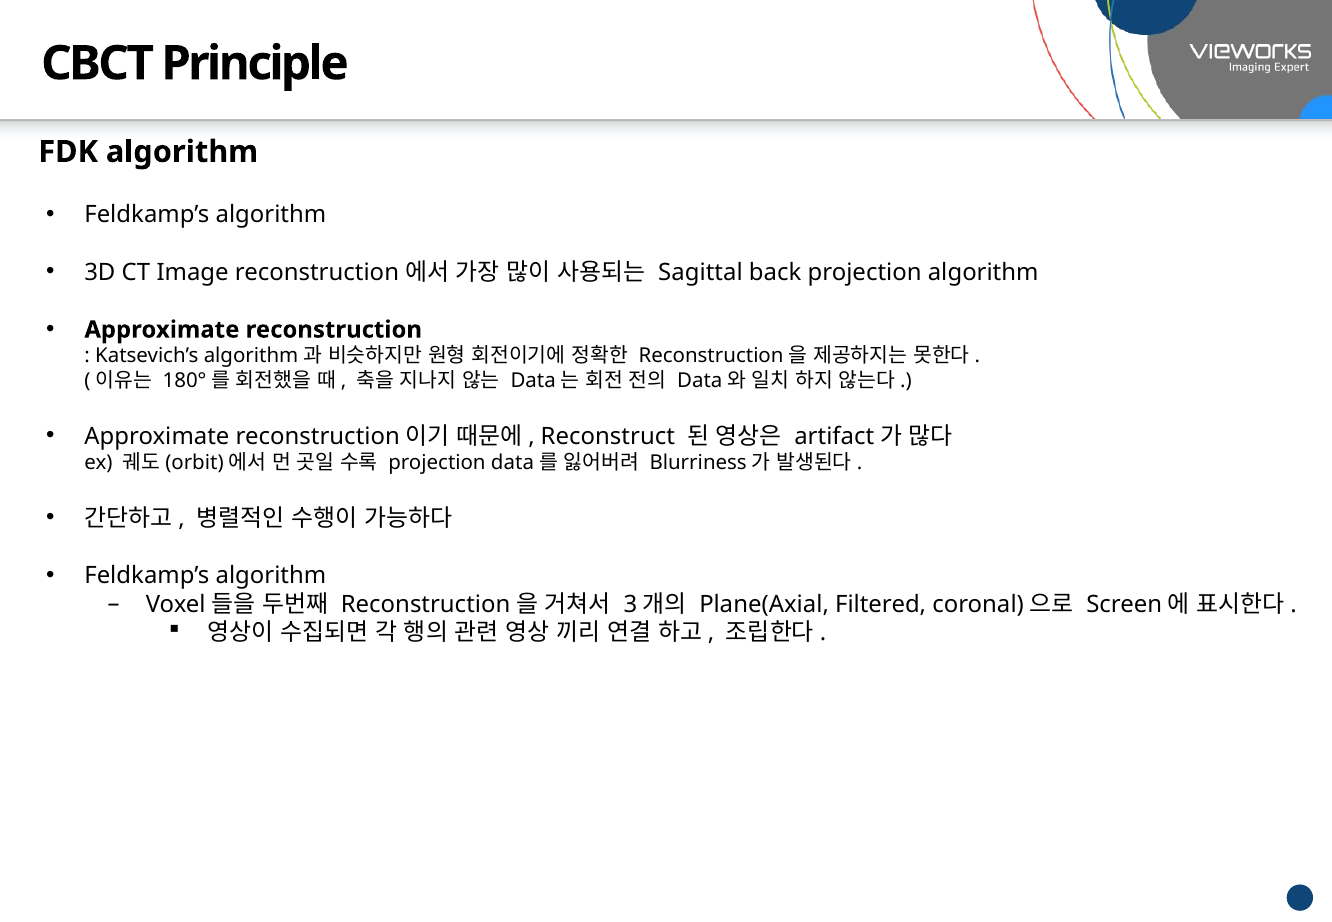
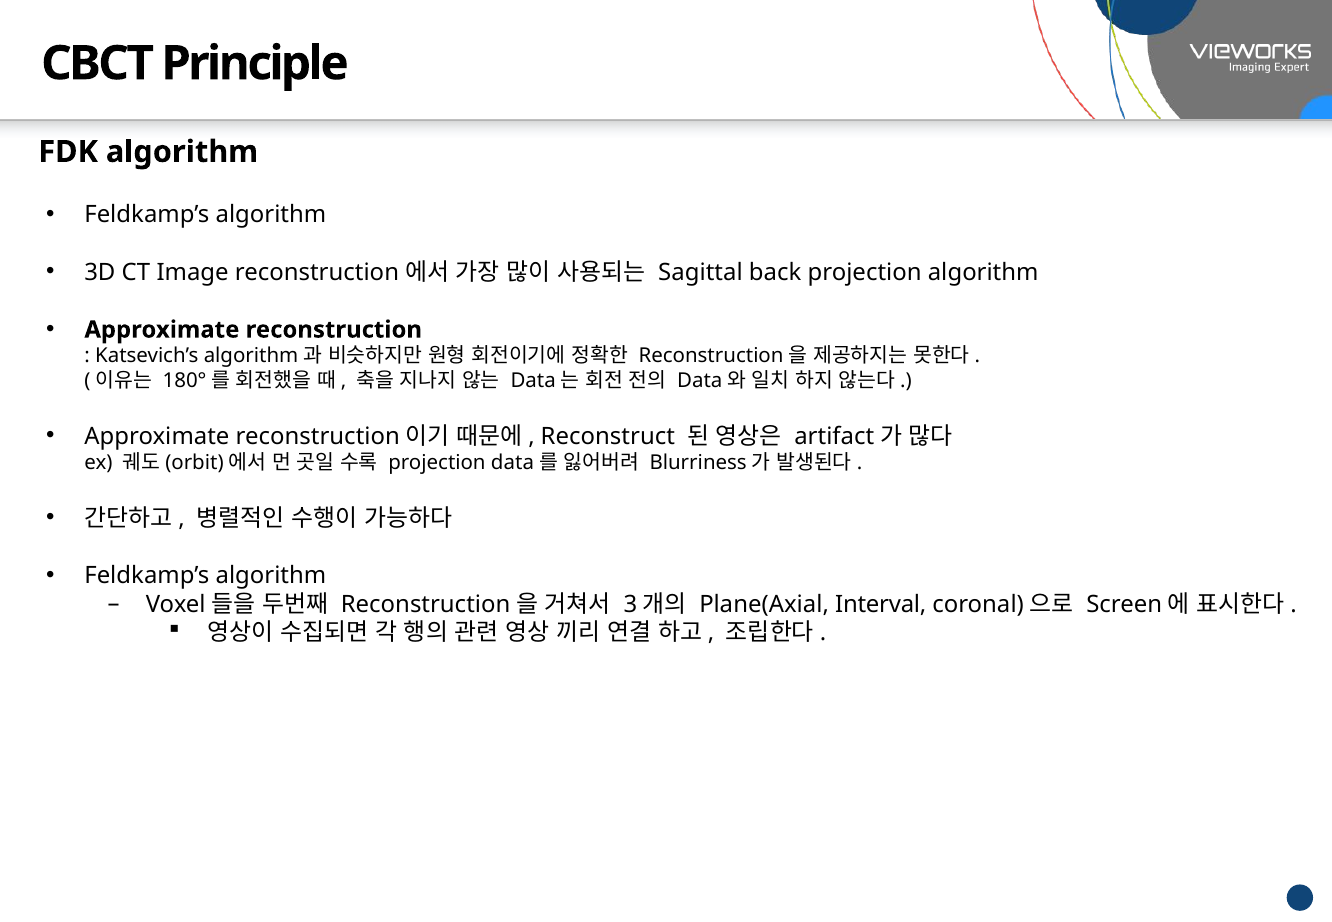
Filtered: Filtered -> Interval
